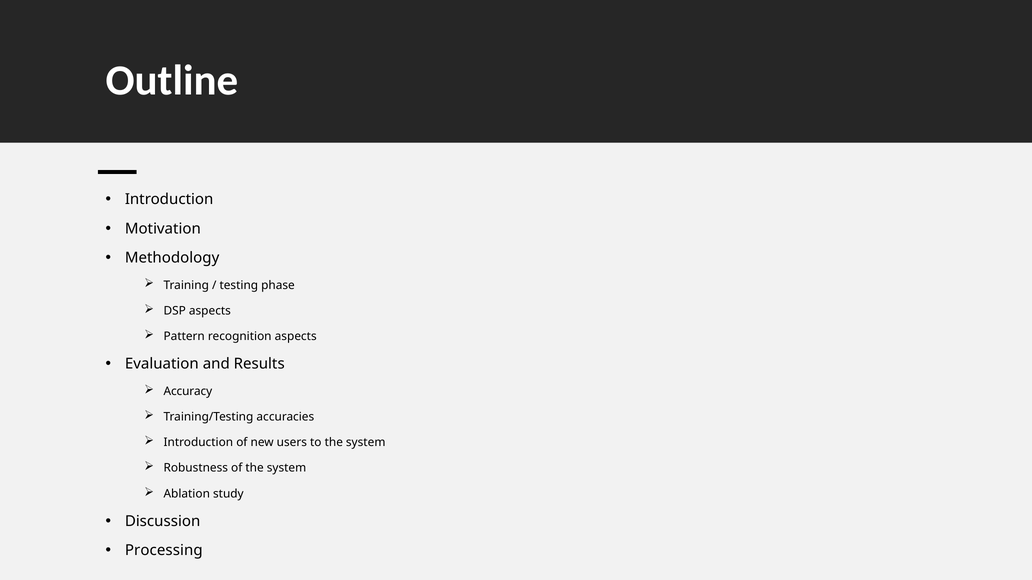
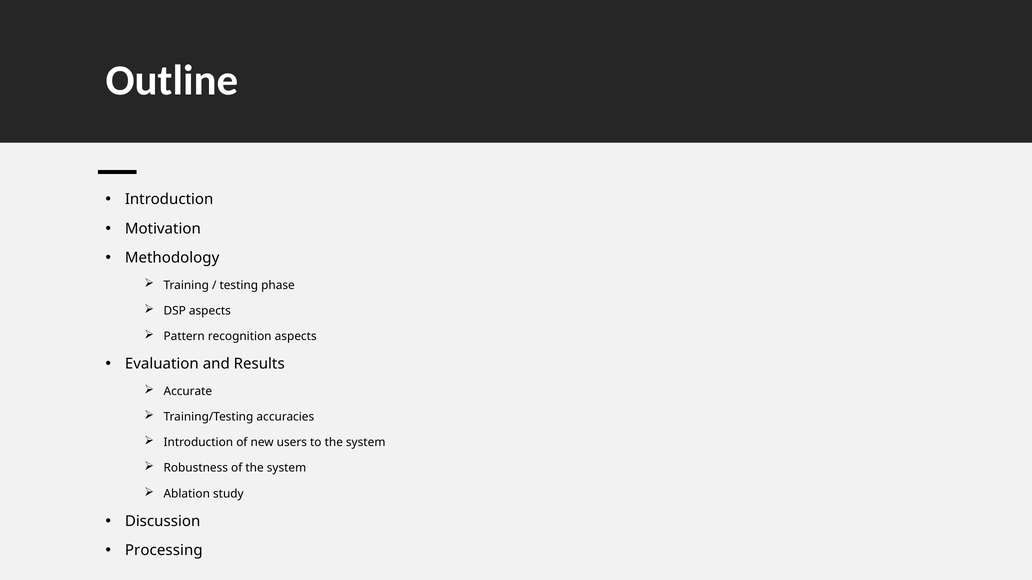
Accuracy: Accuracy -> Accurate
